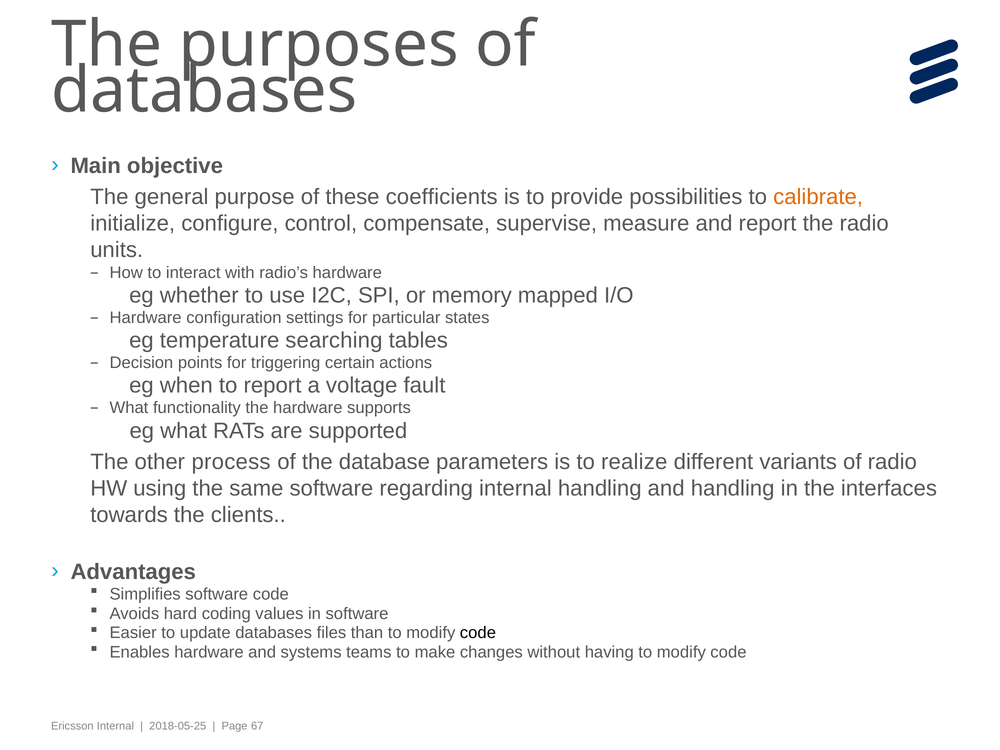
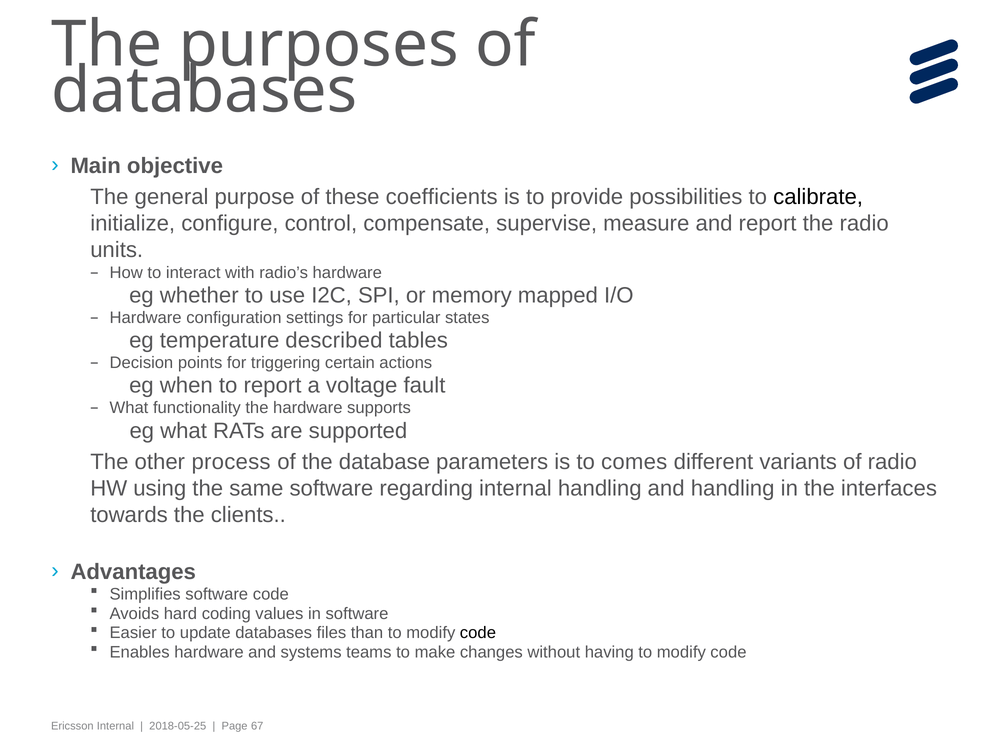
calibrate colour: orange -> black
searching: searching -> described
realize: realize -> comes
